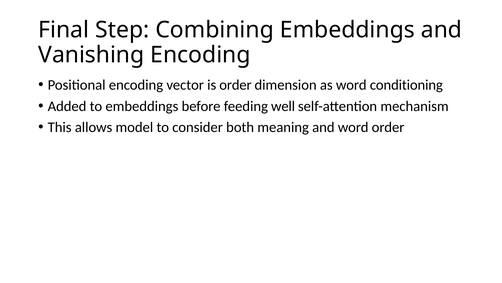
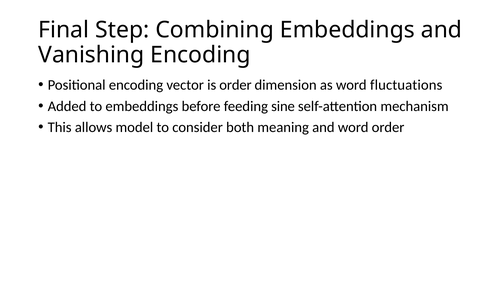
conditioning: conditioning -> fluctuations
well: well -> sine
